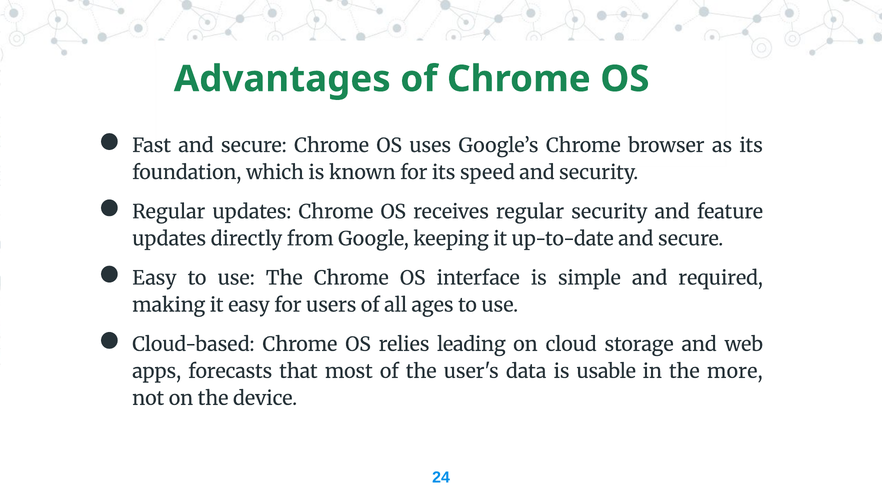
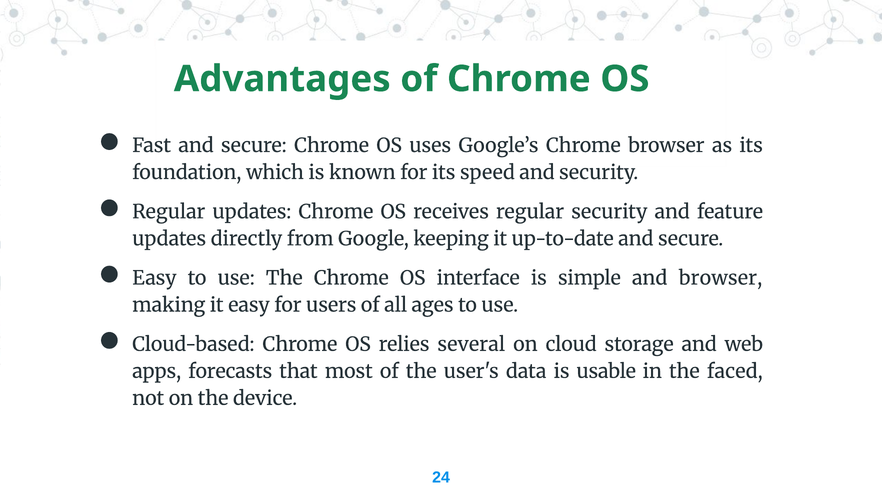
and required: required -> browser
leading: leading -> several
more: more -> faced
